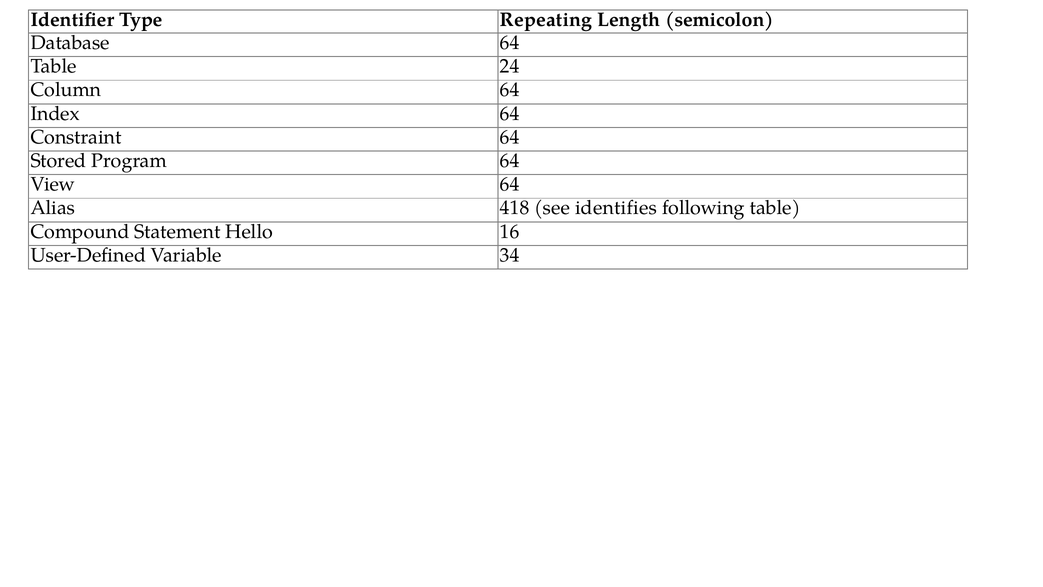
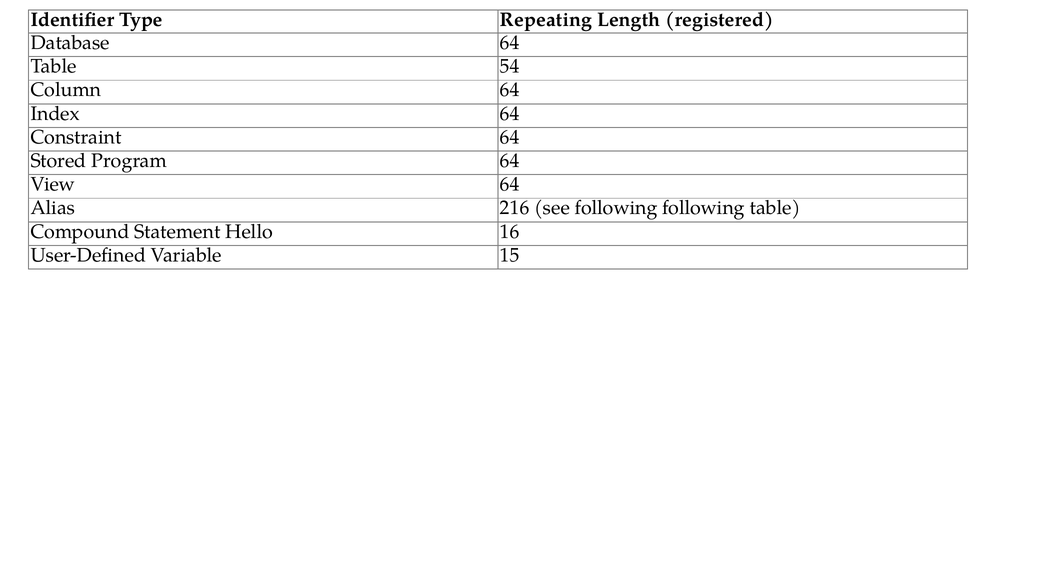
semicolon: semicolon -> registered
24: 24 -> 54
418: 418 -> 216
see identifies: identifies -> following
34: 34 -> 15
